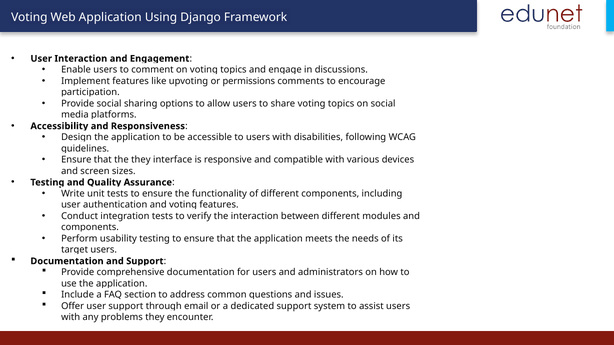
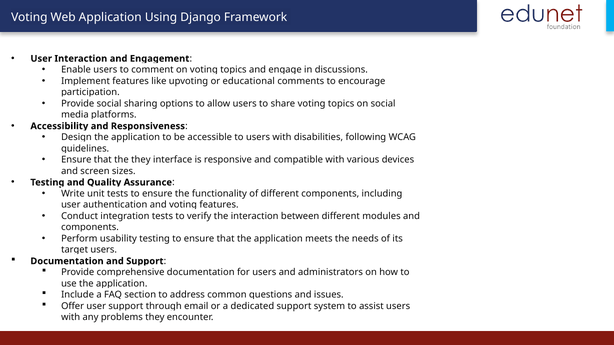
permissions: permissions -> educational
